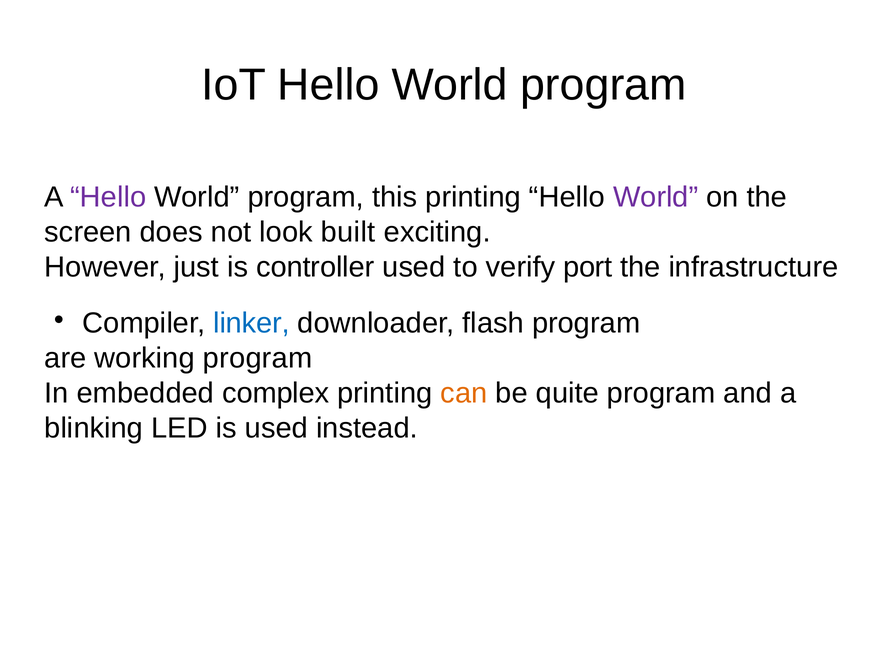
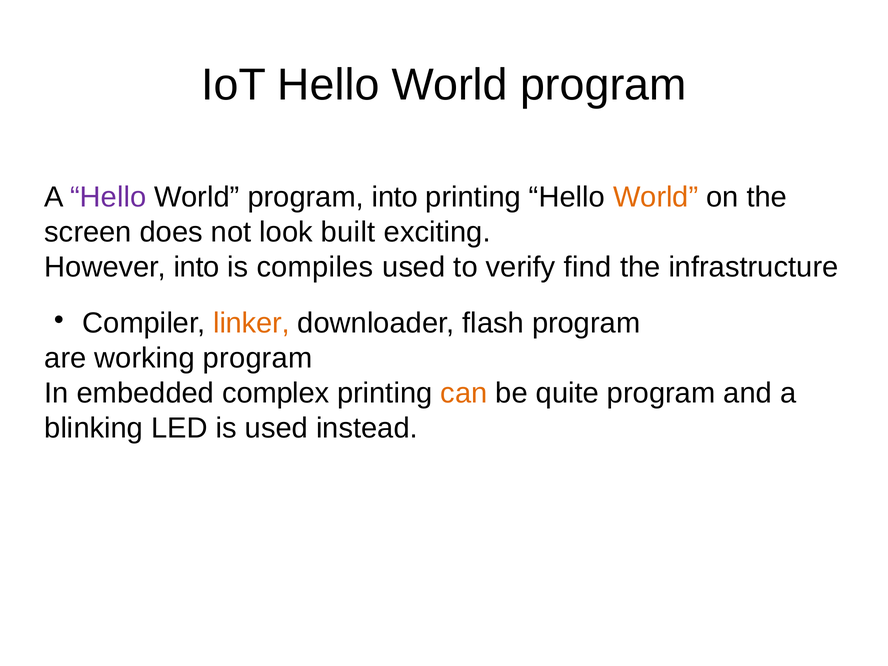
program this: this -> into
World at (656, 197) colour: purple -> orange
However just: just -> into
controller: controller -> compiles
port: port -> find
linker colour: blue -> orange
